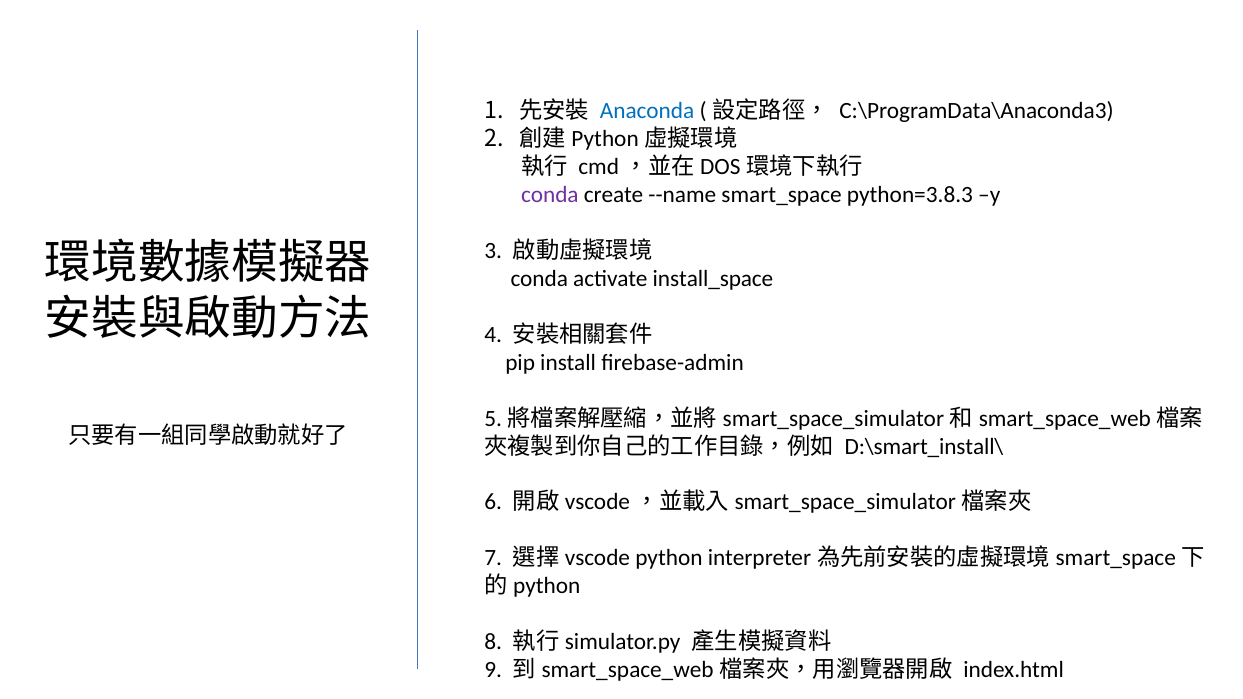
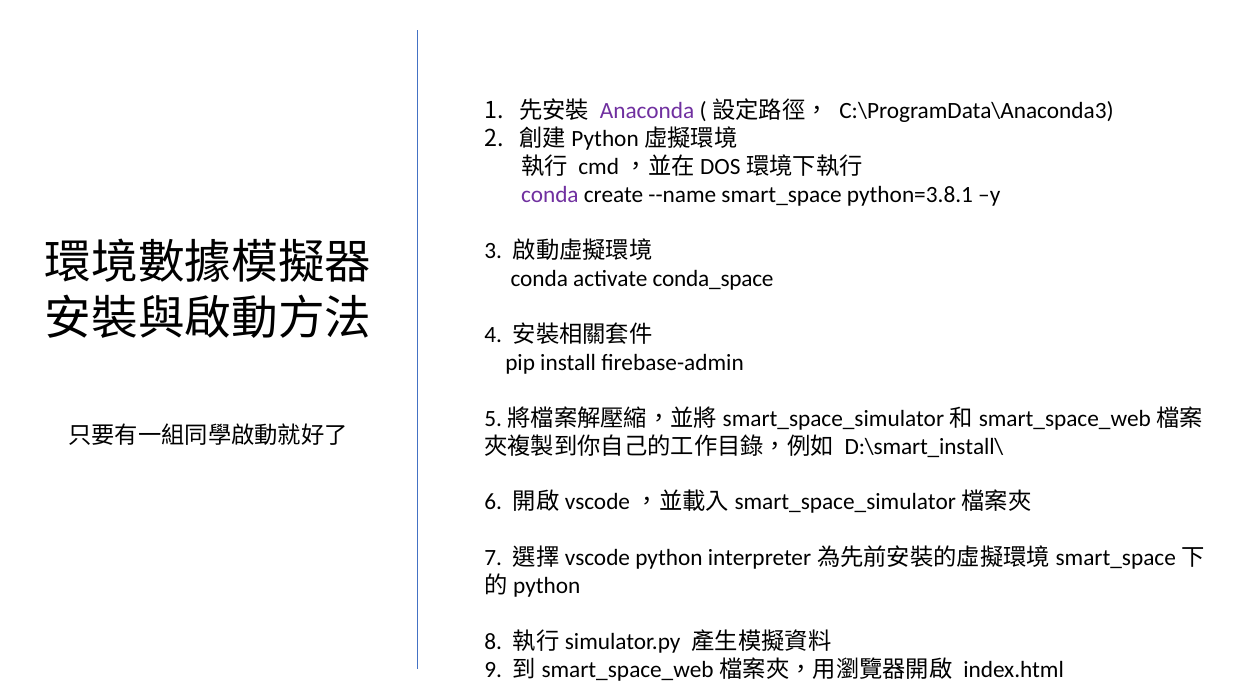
Anaconda colour: blue -> purple
python=3.8.3: python=3.8.3 -> python=3.8.1
install_space: install_space -> conda_space
